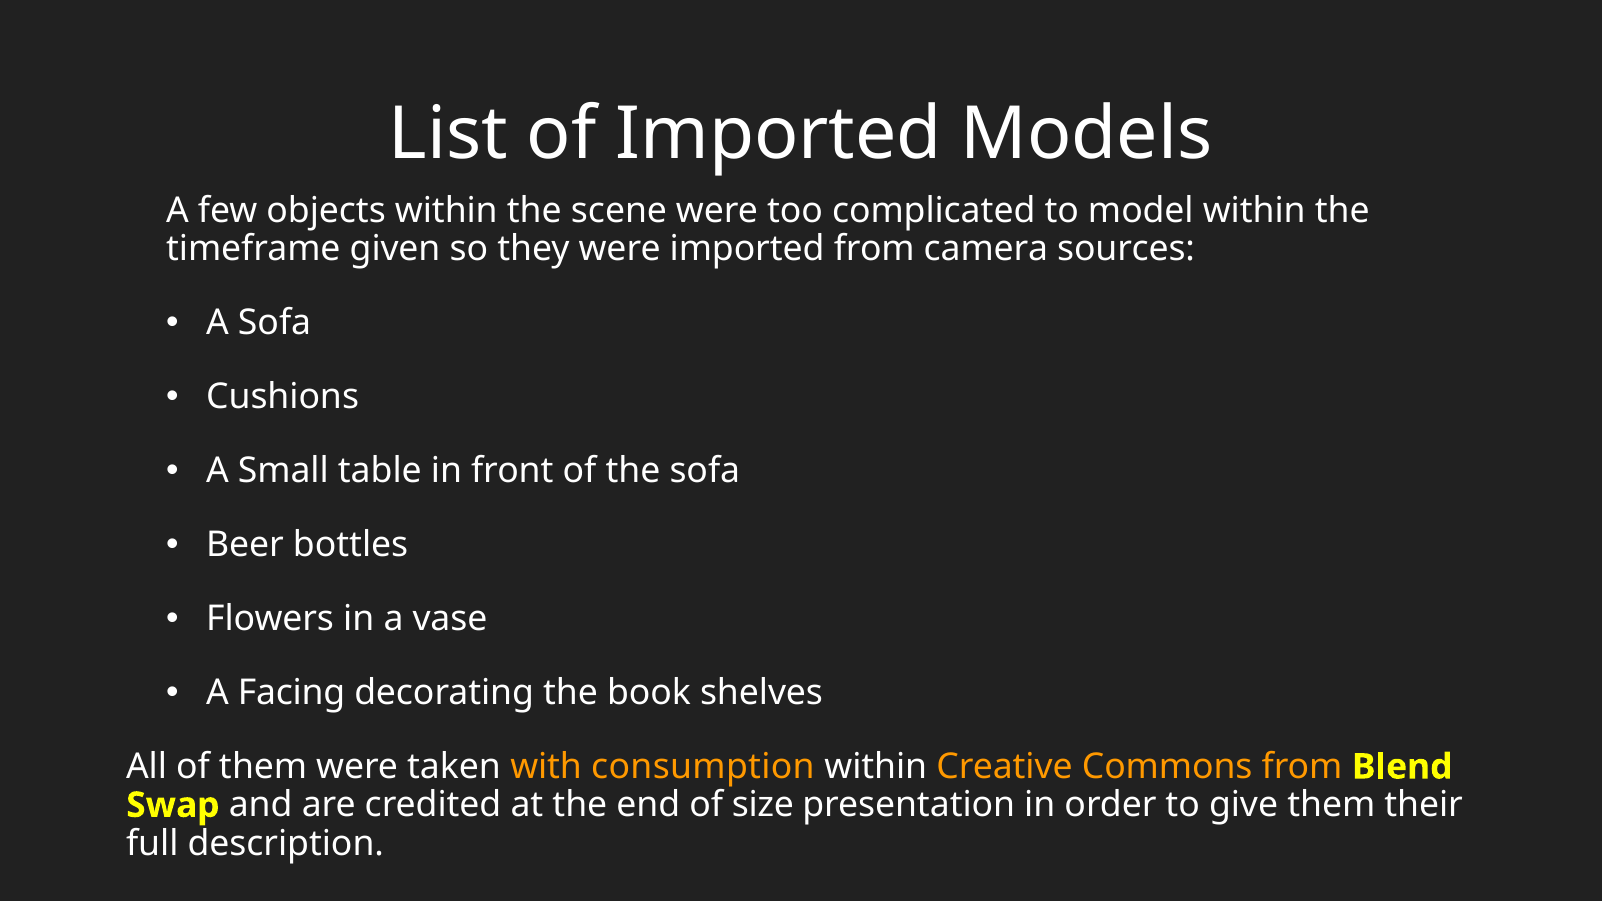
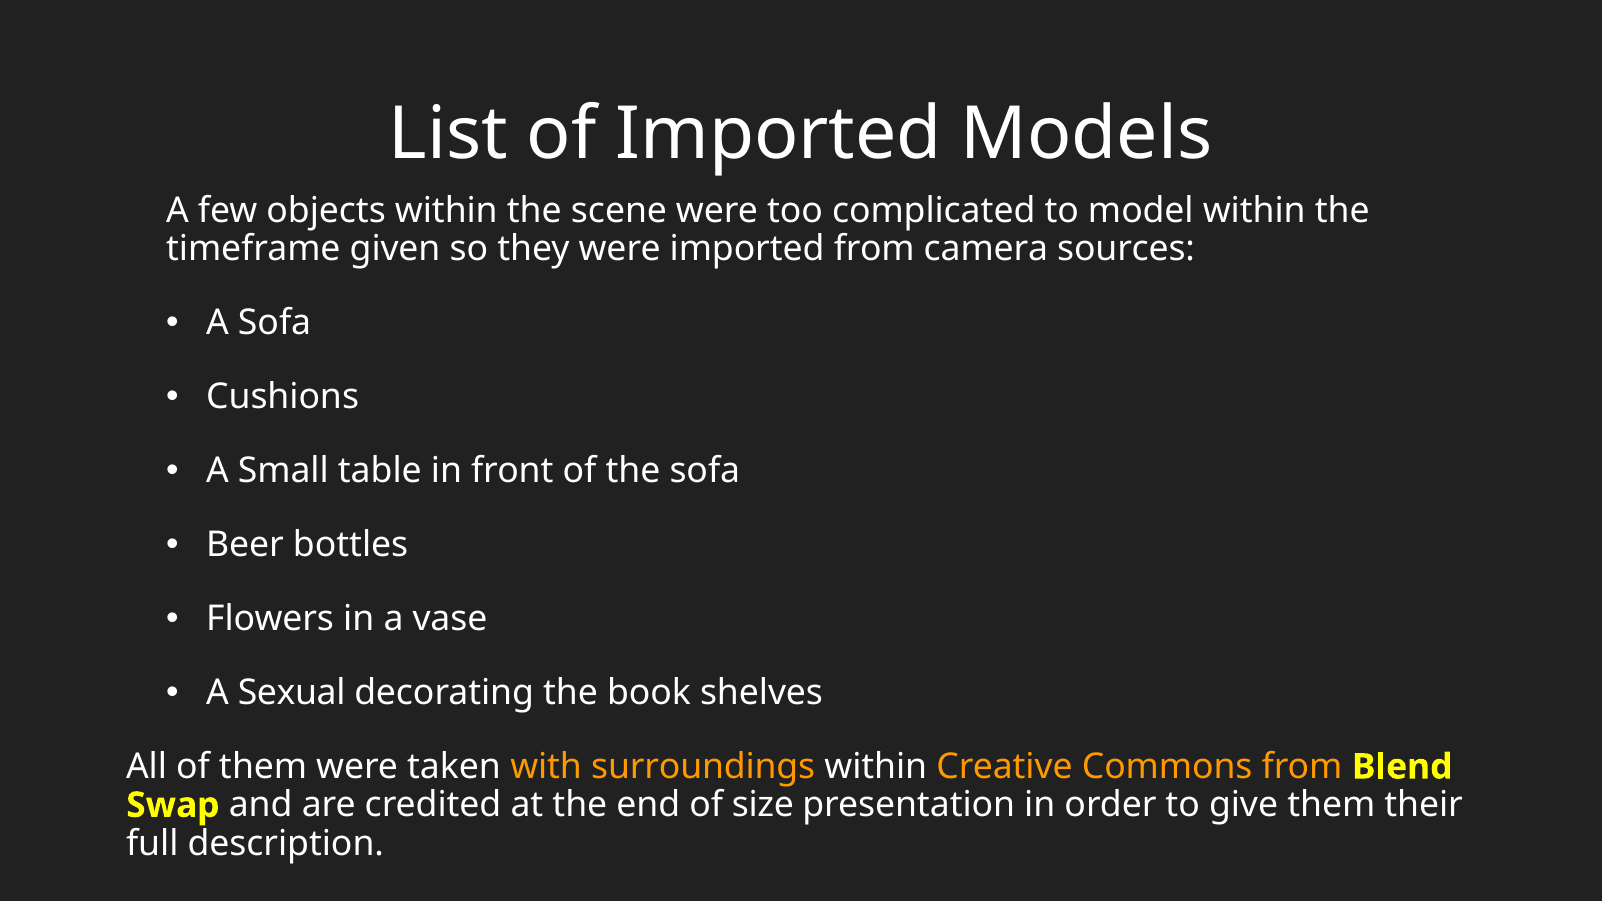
Facing: Facing -> Sexual
consumption: consumption -> surroundings
